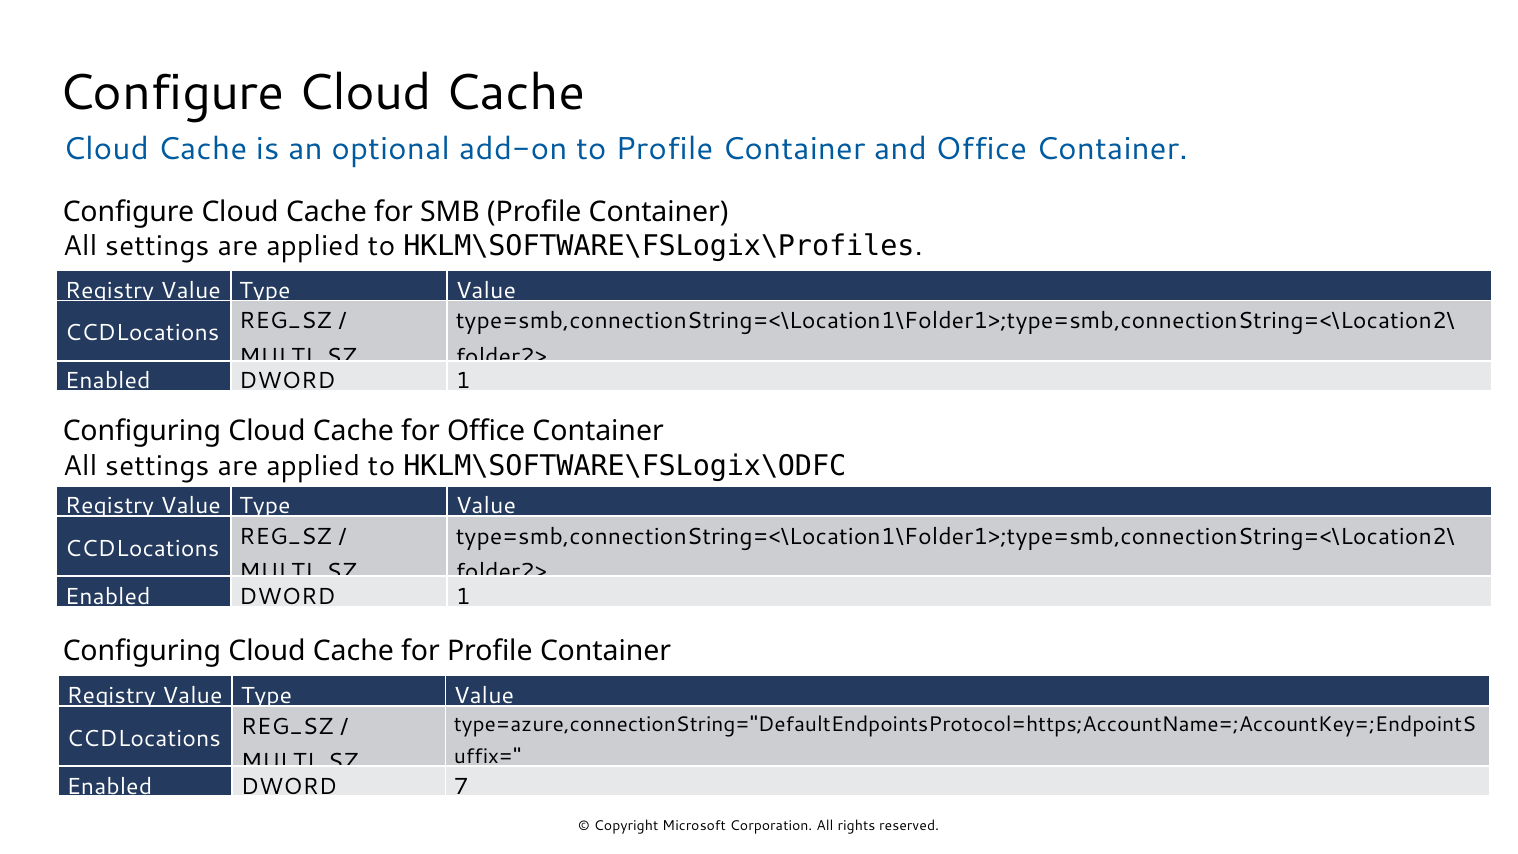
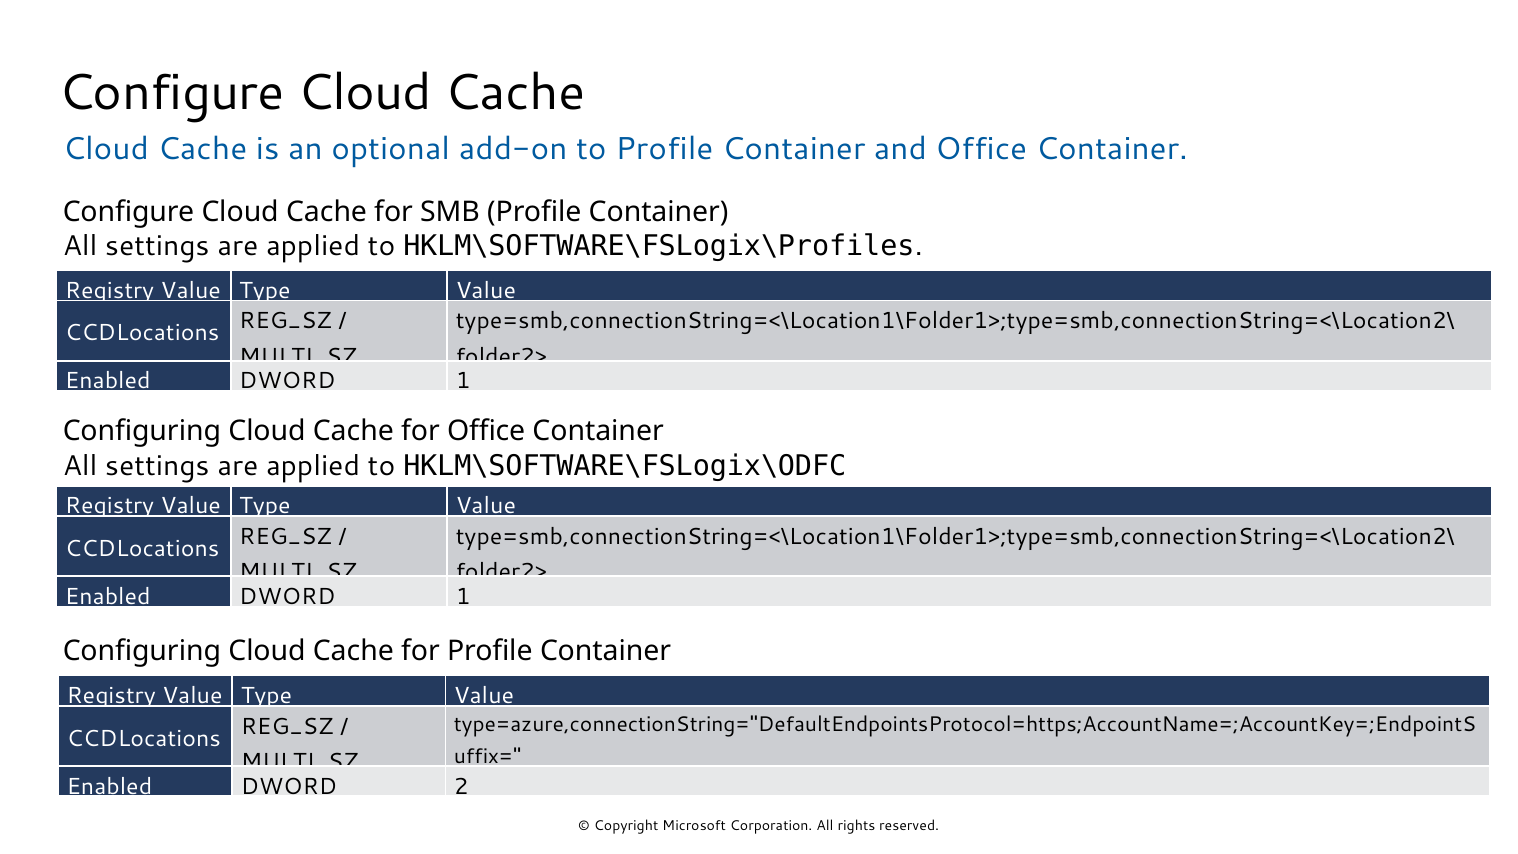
7: 7 -> 2
